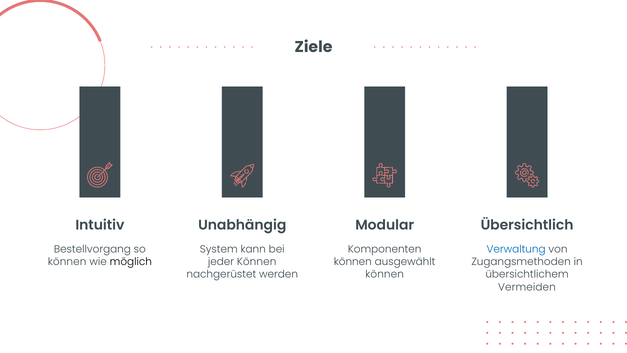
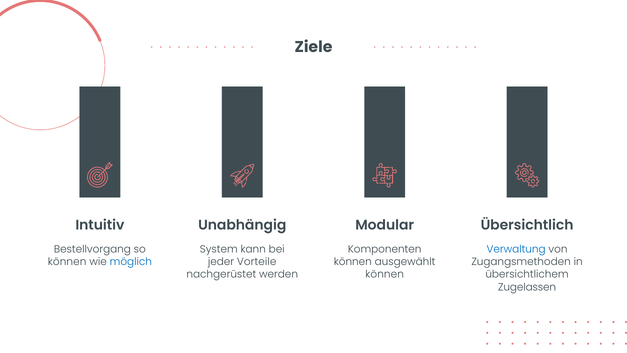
möglich colour: black -> blue
jeder Können: Können -> Vorteile
Vermeiden: Vermeiden -> Zugelassen
